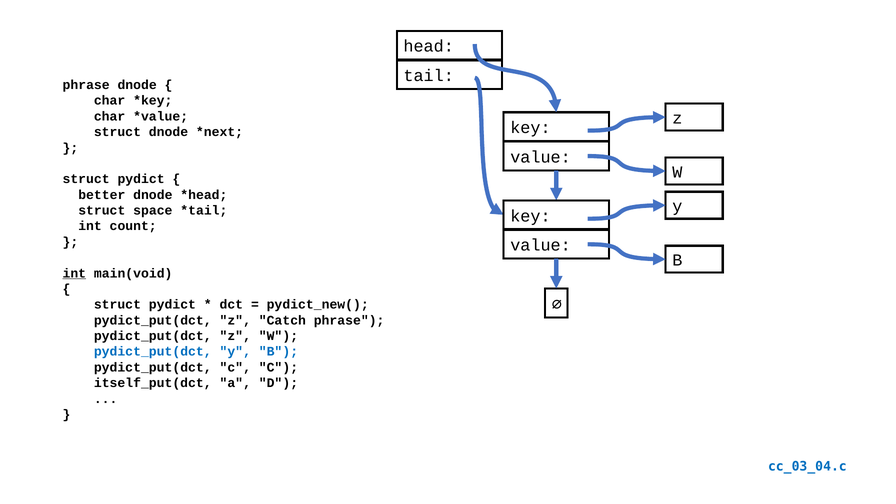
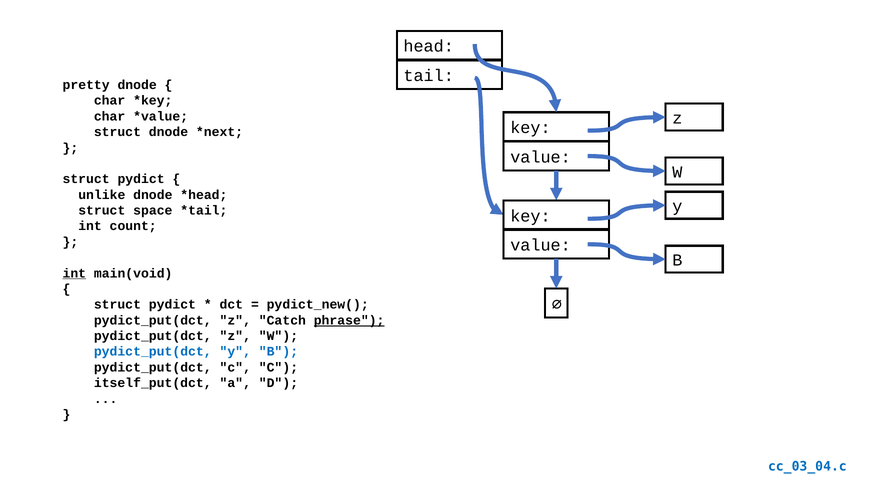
phrase at (86, 85): phrase -> pretty
better: better -> unlike
phrase at (349, 320) underline: none -> present
